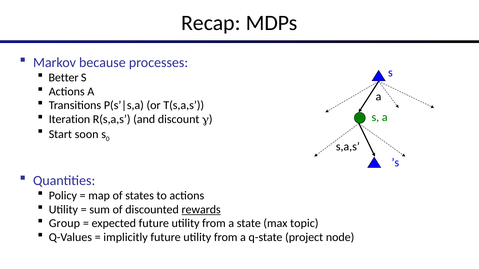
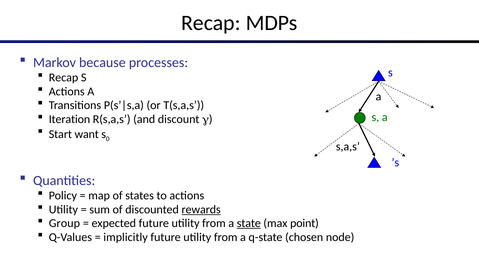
Better at (64, 78): Better -> Recap
soon: soon -> want
state underline: none -> present
topic: topic -> point
project: project -> chosen
